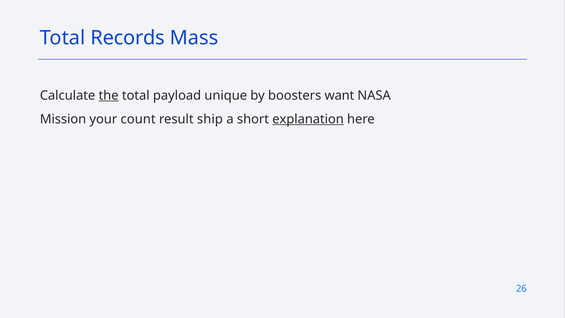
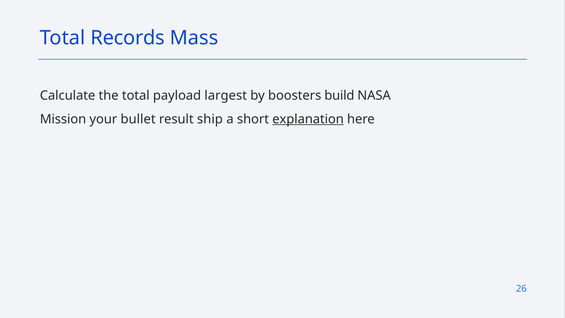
the underline: present -> none
unique: unique -> largest
want: want -> build
count: count -> bullet
